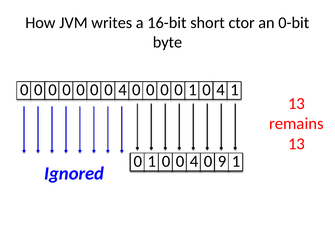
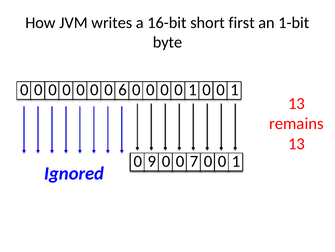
ctor: ctor -> first
0-bit: 0-bit -> 1-bit
0 0 0 4: 4 -> 6
1 0 4: 4 -> 0
1 at (152, 161): 1 -> 9
4 at (194, 161): 4 -> 7
9 at (222, 161): 9 -> 0
